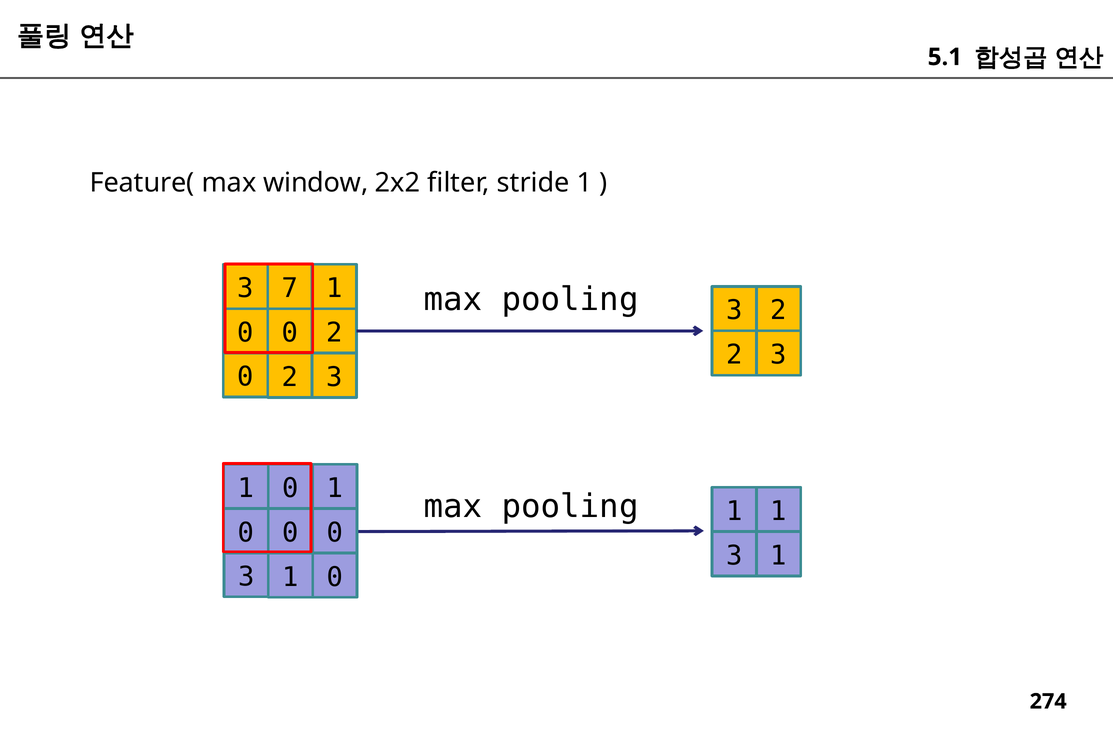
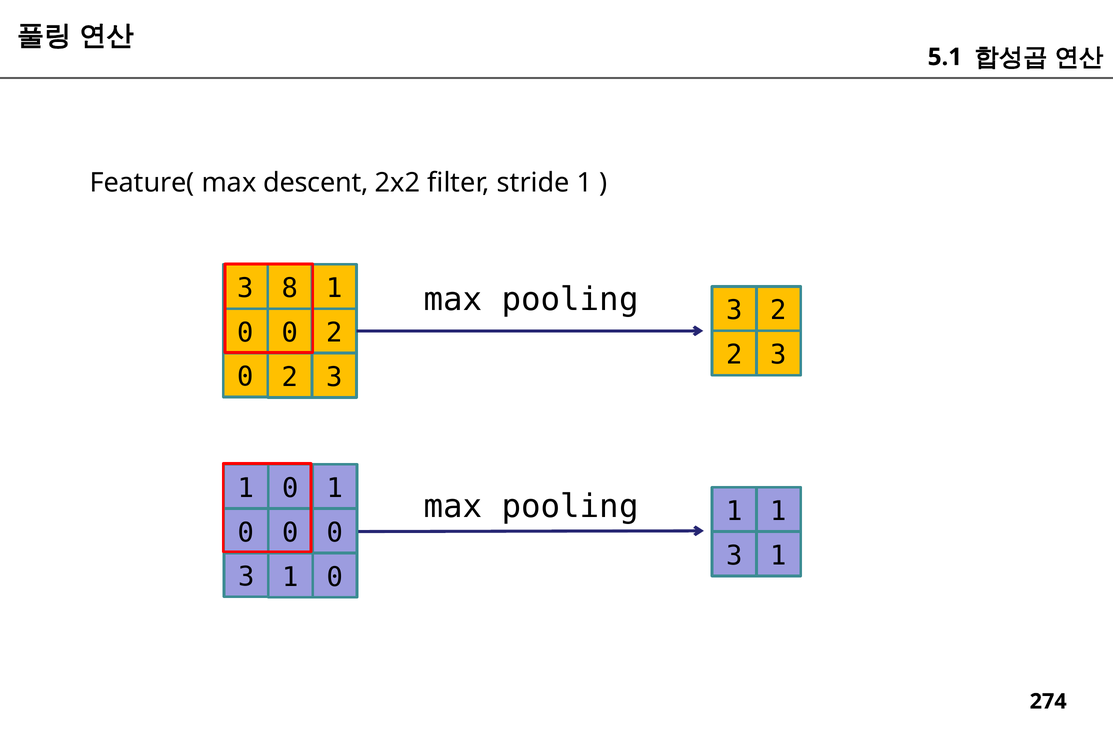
window: window -> descent
7: 7 -> 8
